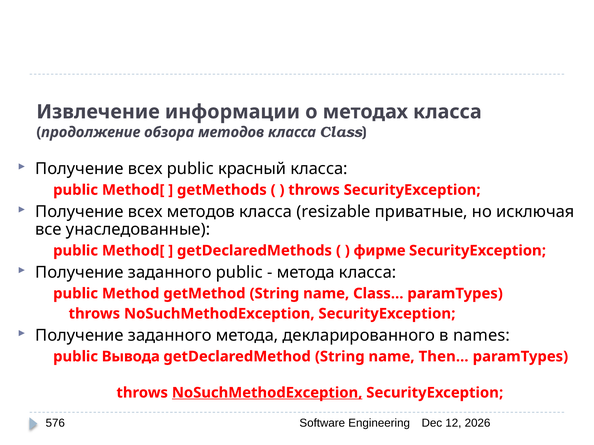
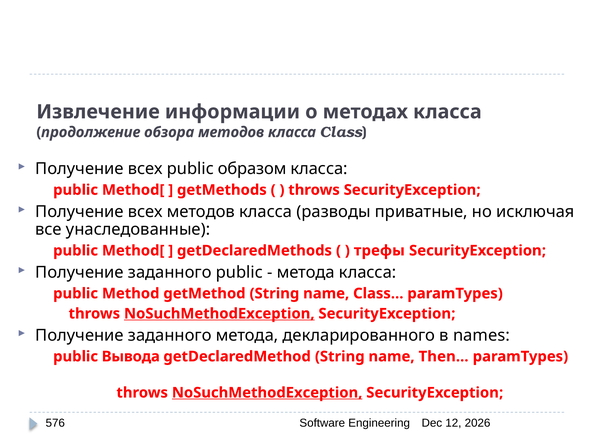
красный: красный -> образом
resizable: resizable -> разводы
фирме: фирме -> трефы
NoSuchMethodException at (219, 314) underline: none -> present
